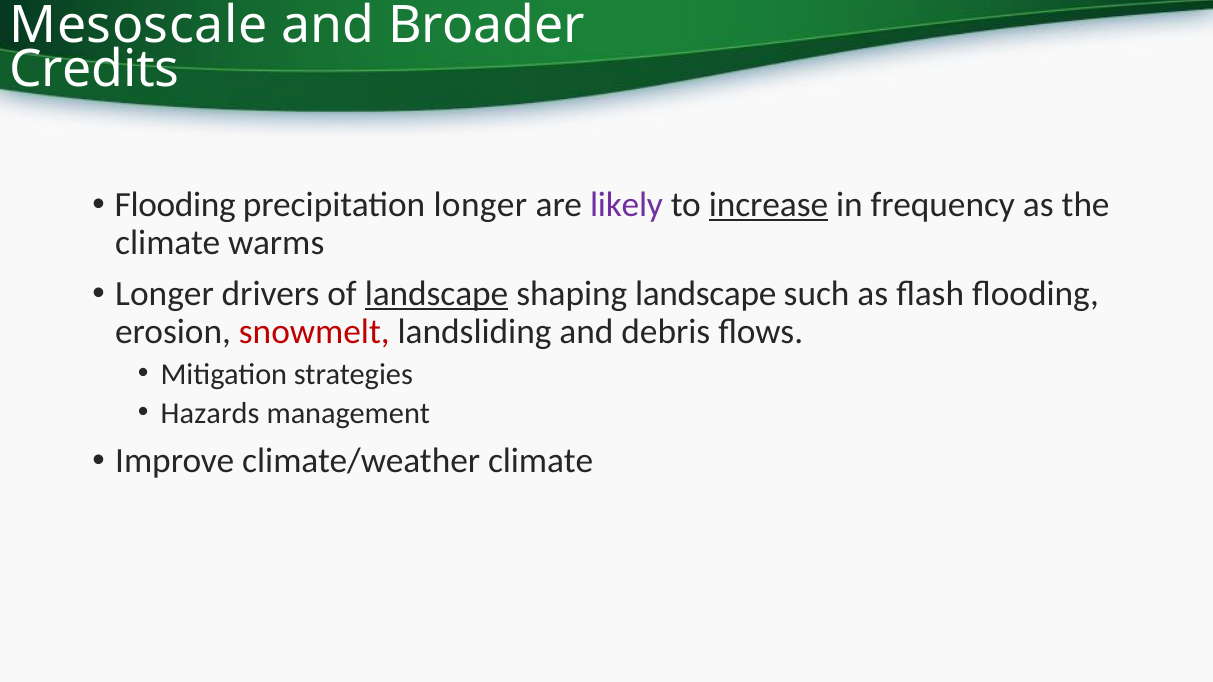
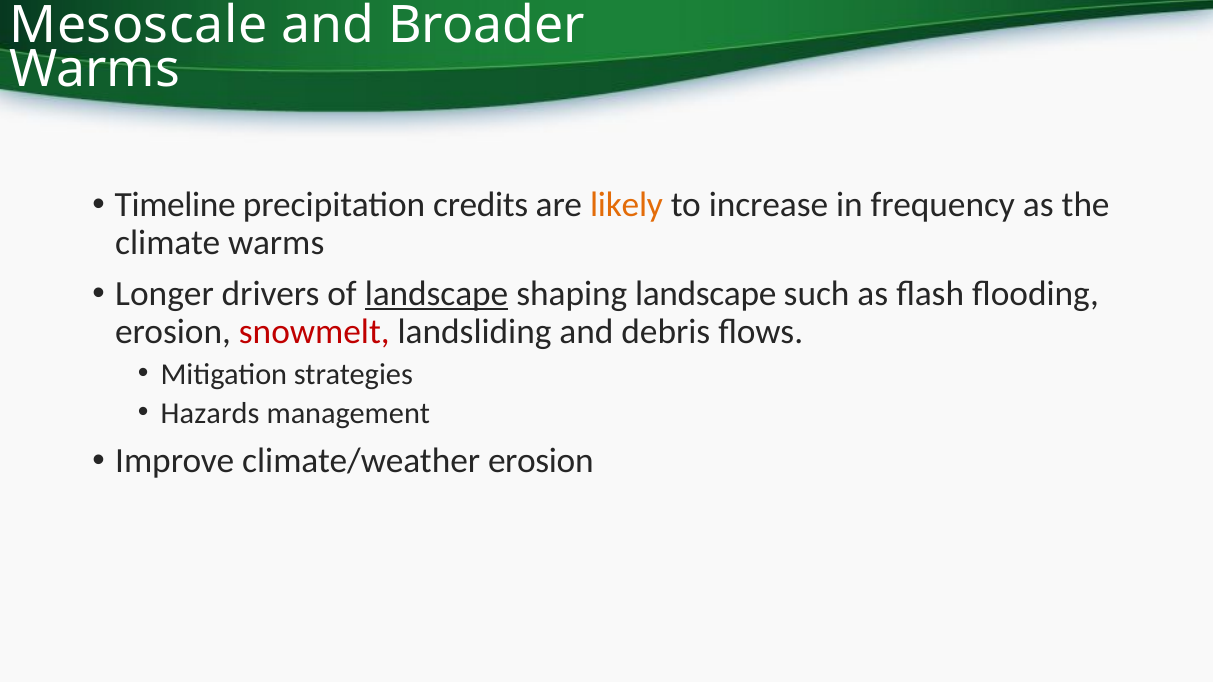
Credits at (94, 70): Credits -> Warms
Flooding at (175, 205): Flooding -> Timeline
precipitation longer: longer -> credits
likely colour: purple -> orange
increase underline: present -> none
climate/weather climate: climate -> erosion
